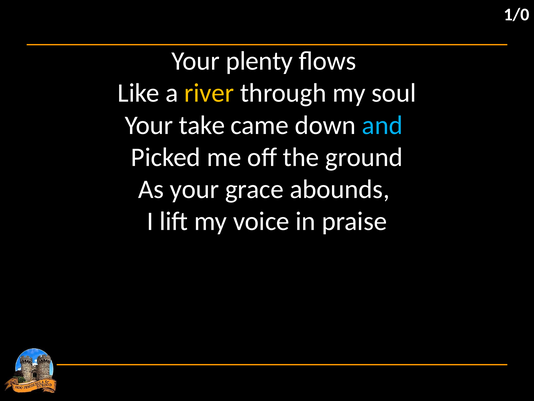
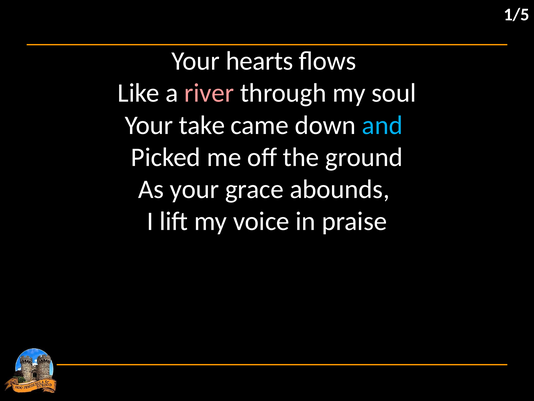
1/0: 1/0 -> 1/5
plenty: plenty -> hearts
river colour: yellow -> pink
